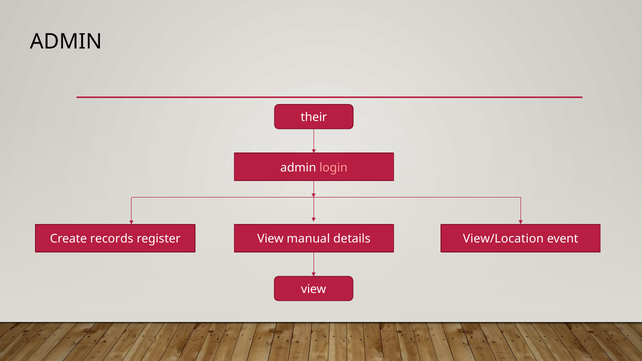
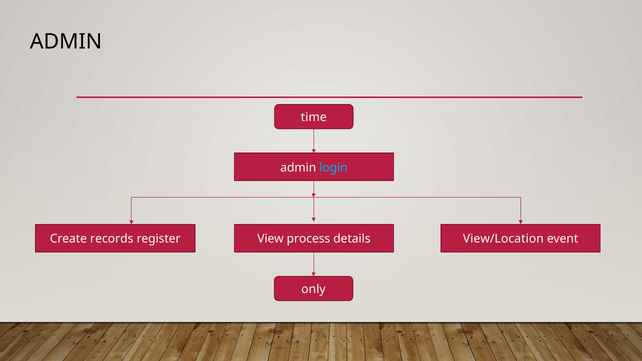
their: their -> time
login colour: pink -> light blue
manual: manual -> process
view at (314, 289): view -> only
